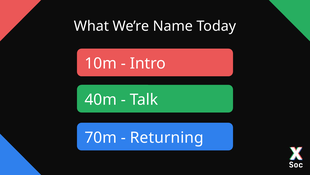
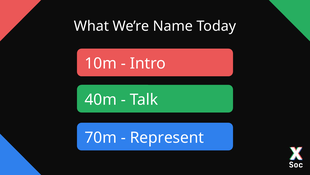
Returning: Returning -> Represent
